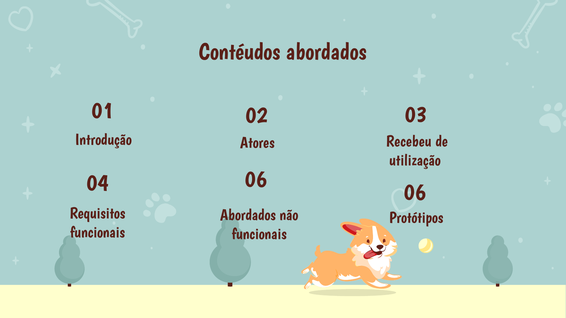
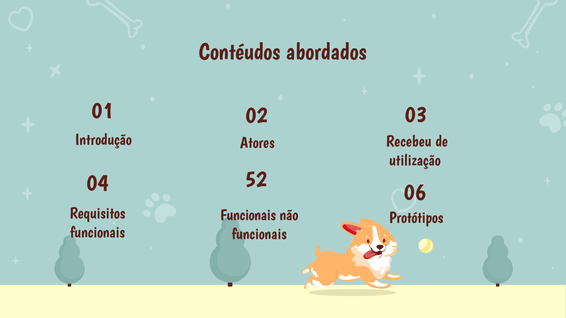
04 06: 06 -> 52
Abordados at (248, 215): Abordados -> Funcionais
